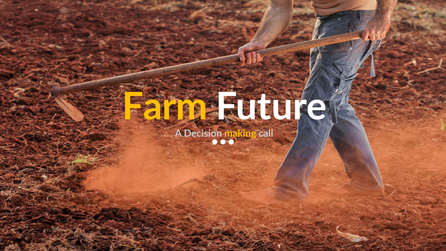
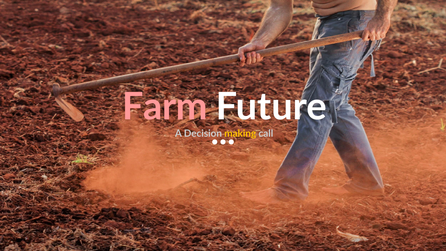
Farm colour: yellow -> pink
